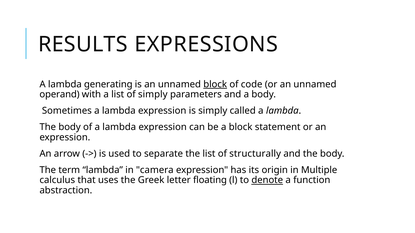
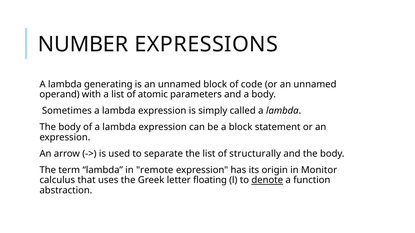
RESULTS: RESULTS -> NUMBER
block at (215, 84) underline: present -> none
of simply: simply -> atomic
camera: camera -> remote
Multiple: Multiple -> Monitor
